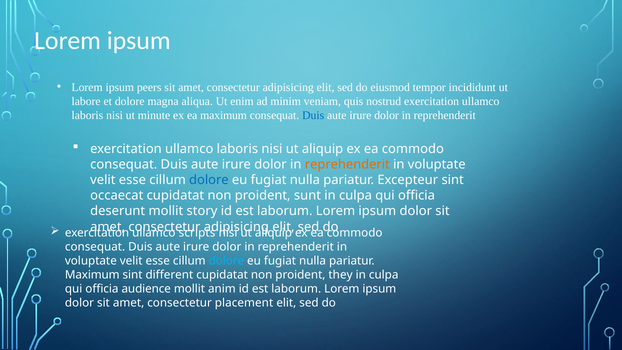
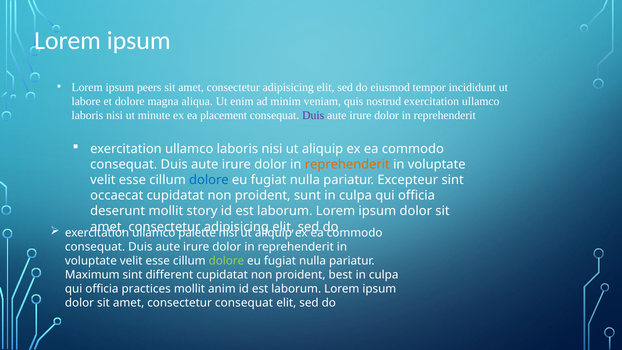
ea maximum: maximum -> placement
Duis at (313, 115) colour: blue -> purple
scripts: scripts -> palette
dolore at (226, 261) colour: light blue -> light green
they: they -> best
audience: audience -> practices
consectetur placement: placement -> consequat
